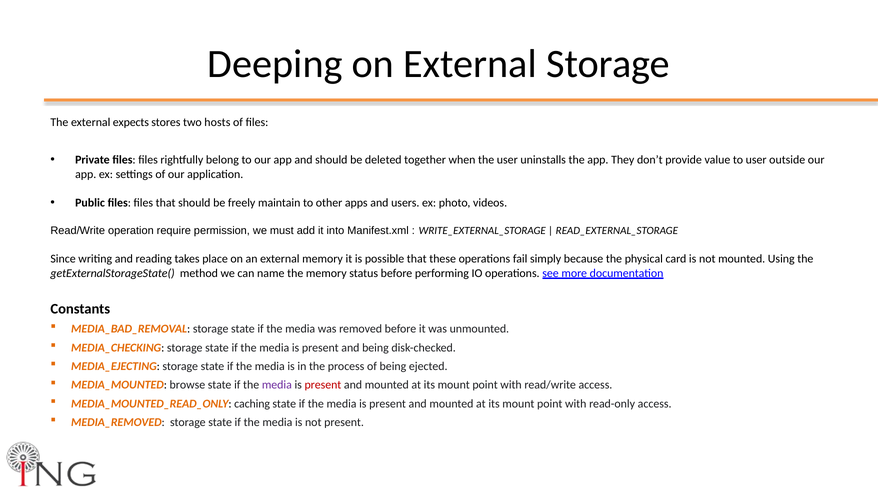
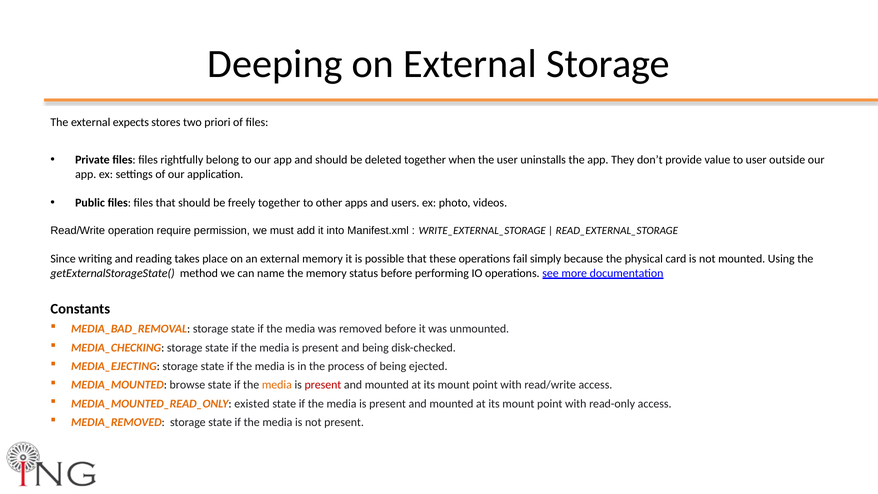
hosts: hosts -> priori
freely maintain: maintain -> together
media at (277, 385) colour: purple -> orange
caching: caching -> existed
